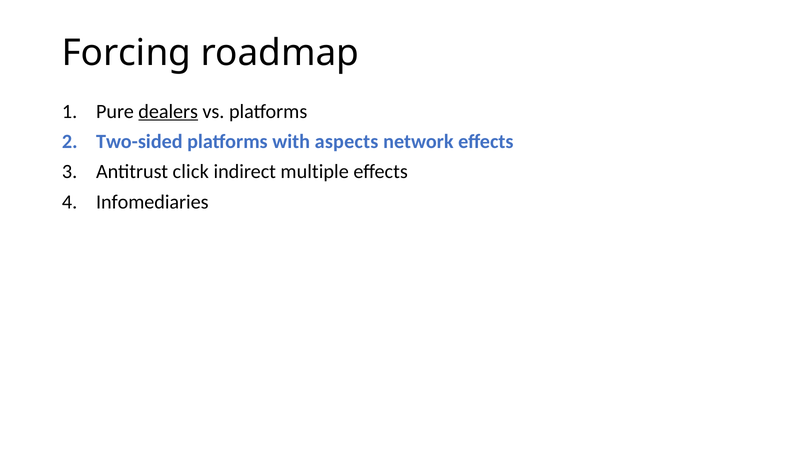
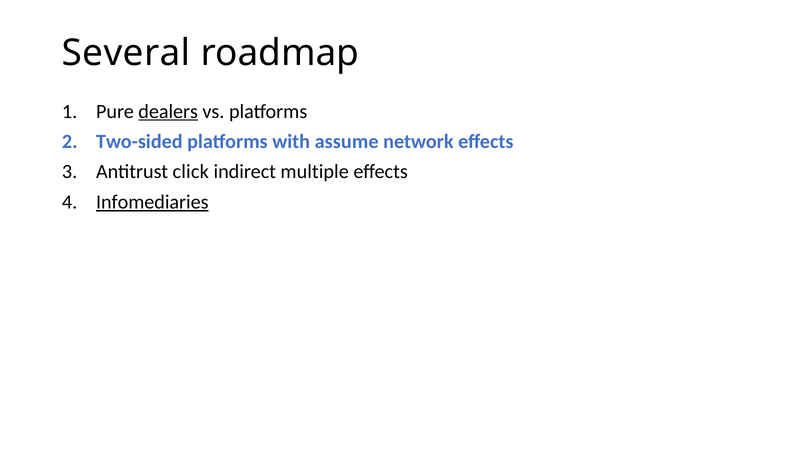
Forcing: Forcing -> Several
aspects: aspects -> assume
Infomediaries underline: none -> present
